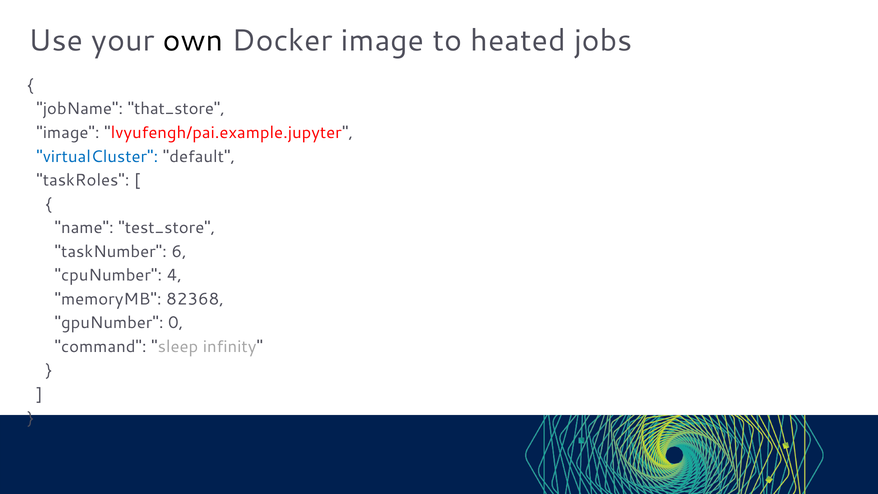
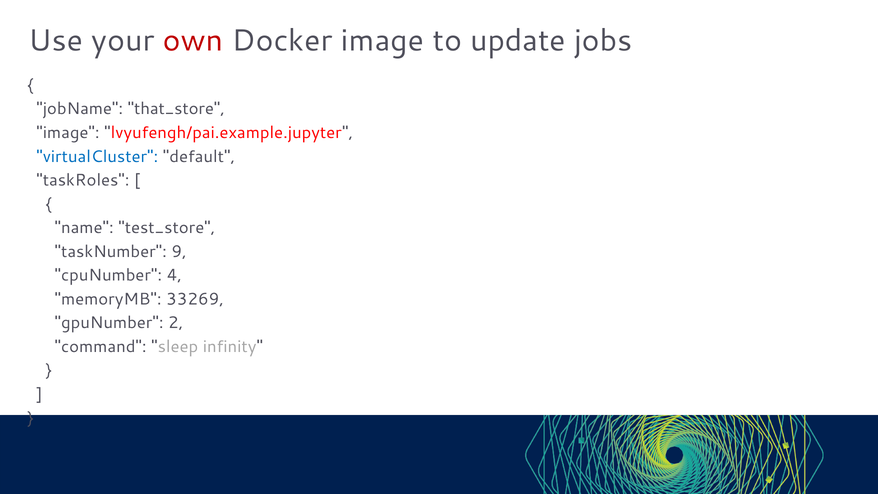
own colour: black -> red
heated: heated -> update
6: 6 -> 9
82368: 82368 -> 33269
0: 0 -> 2
